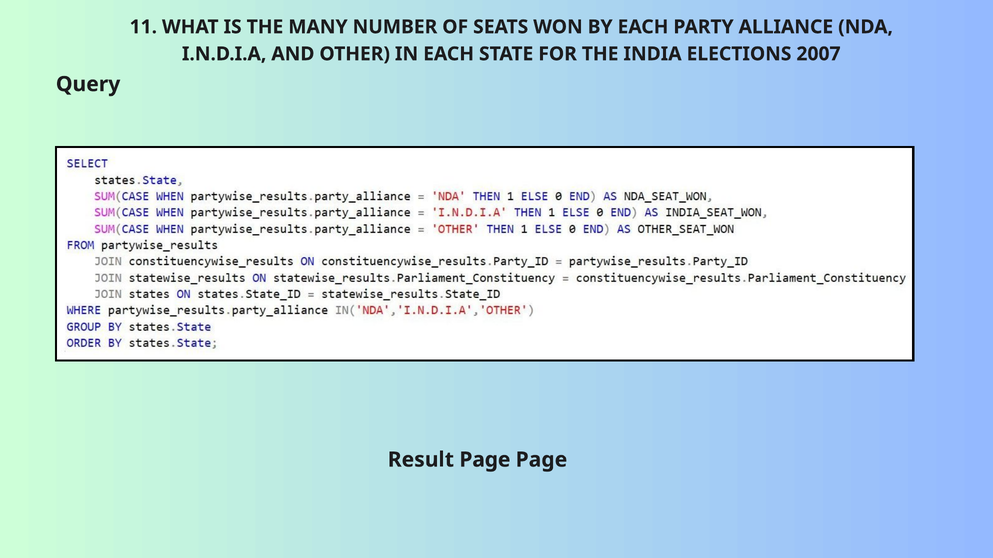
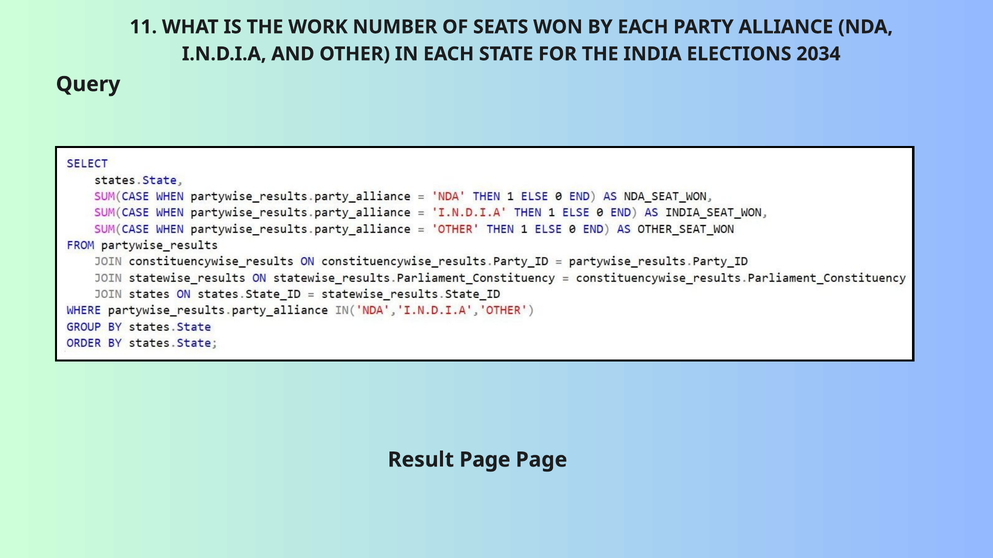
MANY: MANY -> WORK
2007: 2007 -> 2034
